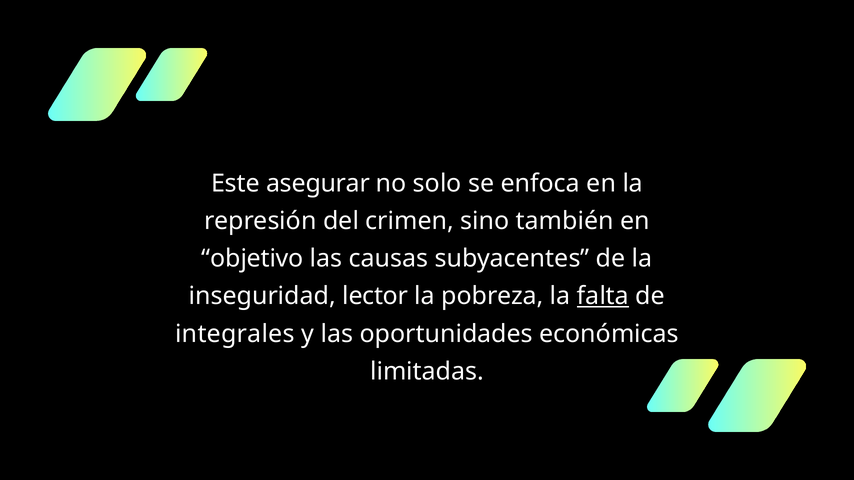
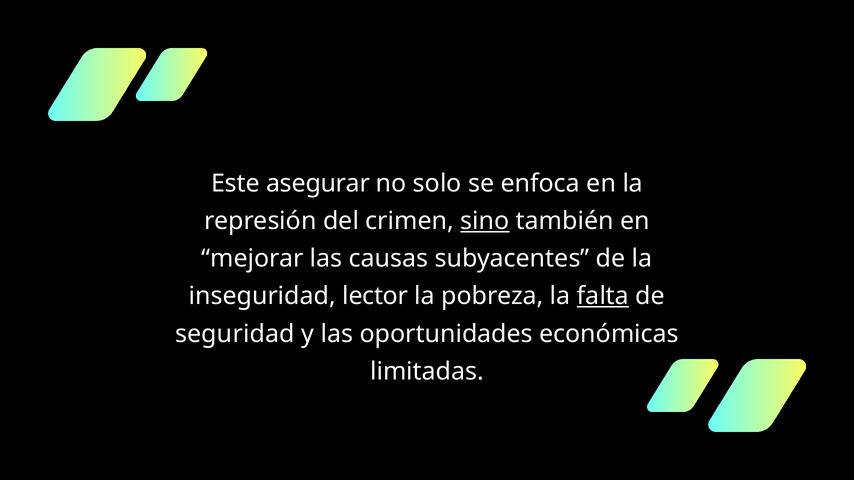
sino underline: none -> present
objetivo: objetivo -> mejorar
integrales: integrales -> seguridad
